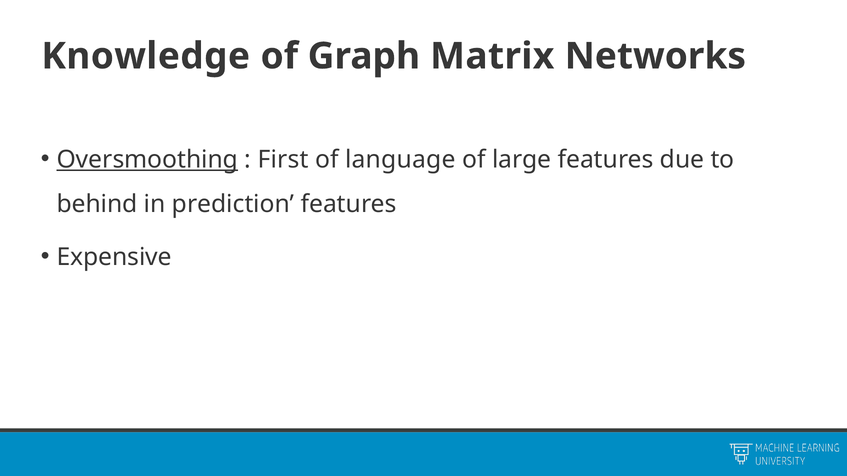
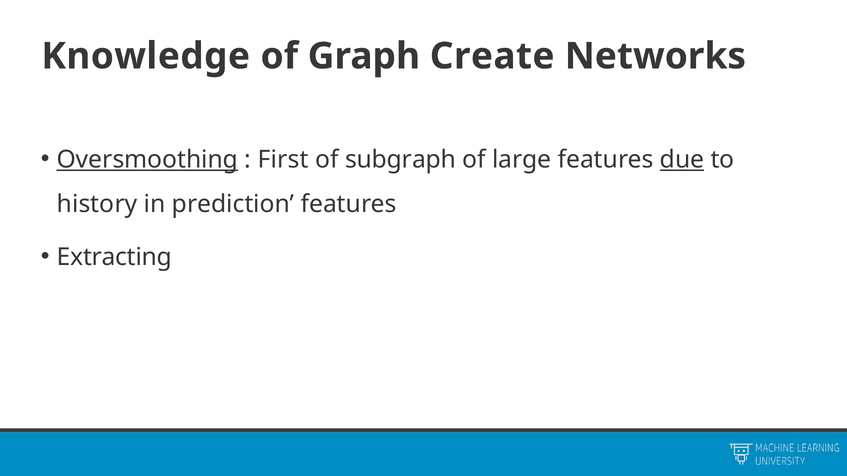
Matrix: Matrix -> Create
language: language -> subgraph
due underline: none -> present
behind: behind -> history
Expensive: Expensive -> Extracting
